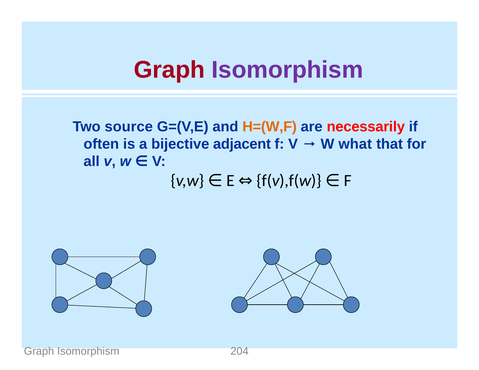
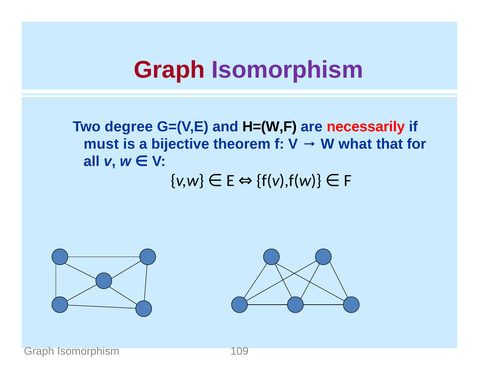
source: source -> degree
H=(W,F colour: orange -> black
often: often -> must
adjacent: adjacent -> theorem
204: 204 -> 109
